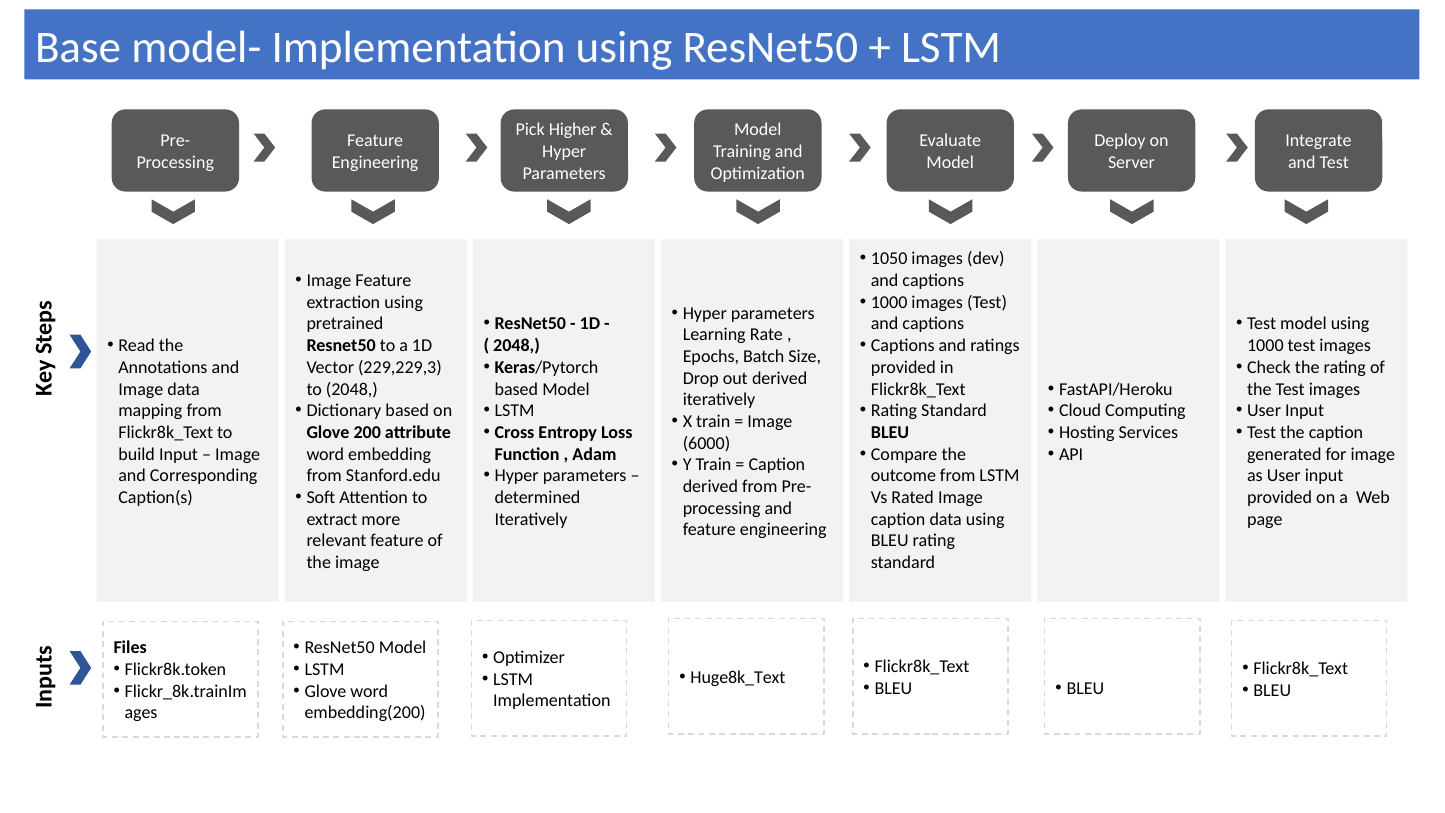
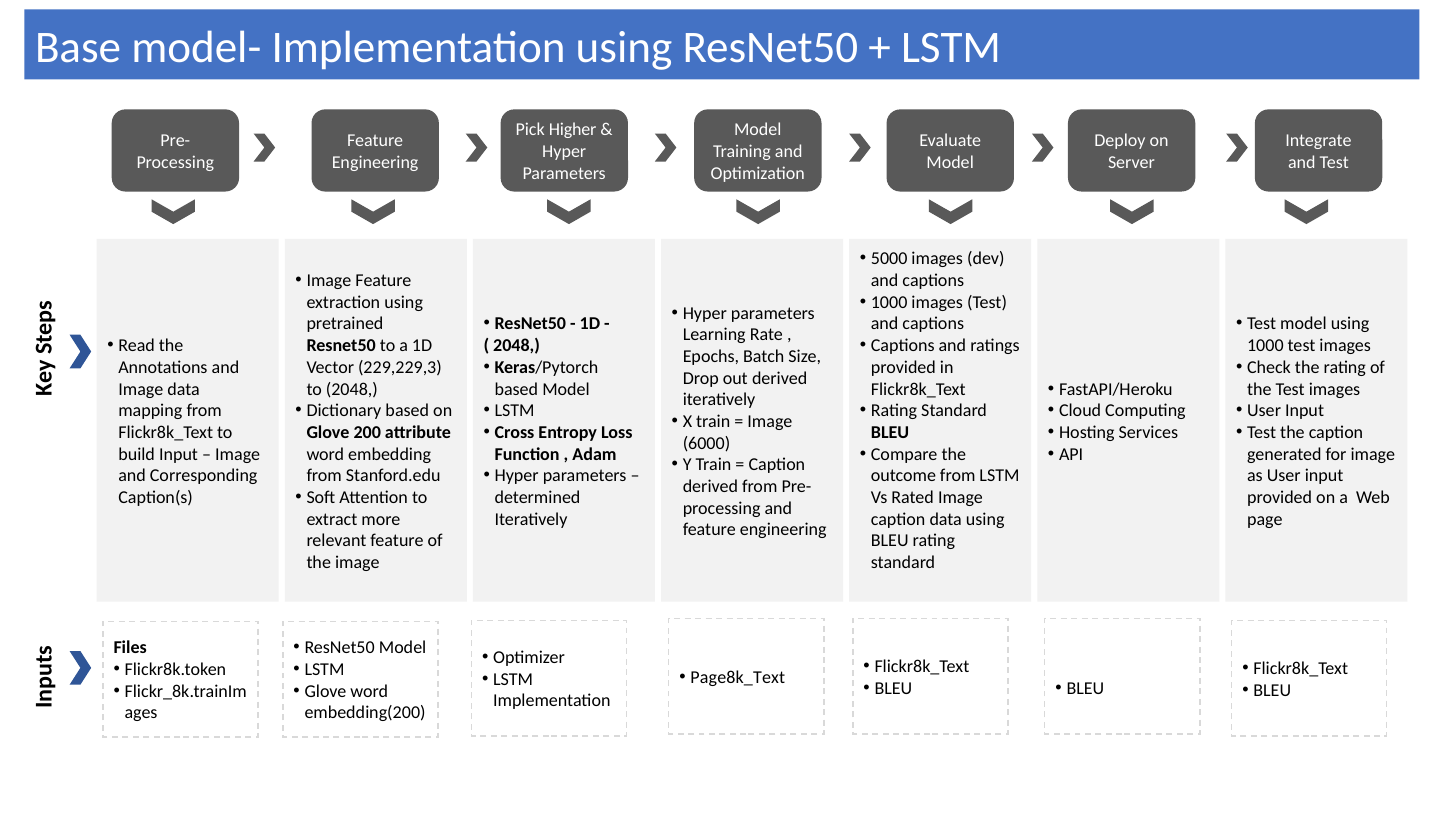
1050: 1050 -> 5000
Huge8k_Text: Huge8k_Text -> Page8k_Text
